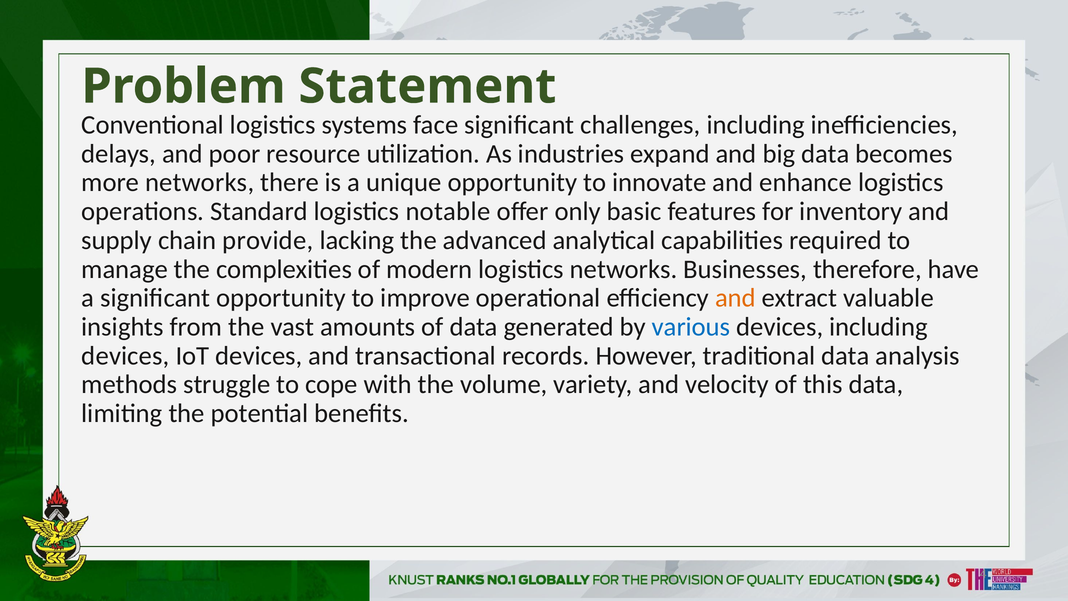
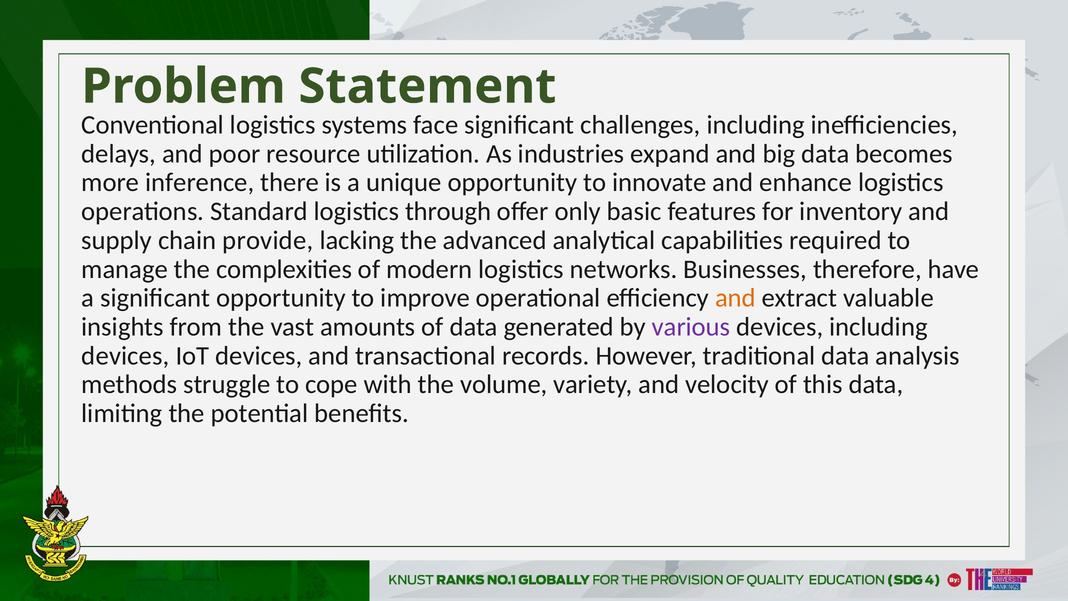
more networks: networks -> inference
notable: notable -> through
various colour: blue -> purple
